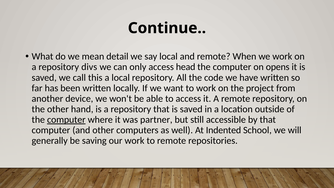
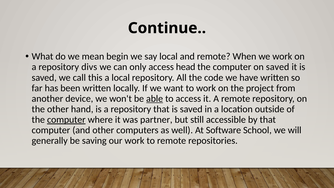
detail: detail -> begin
on opens: opens -> saved
able underline: none -> present
Indented: Indented -> Software
